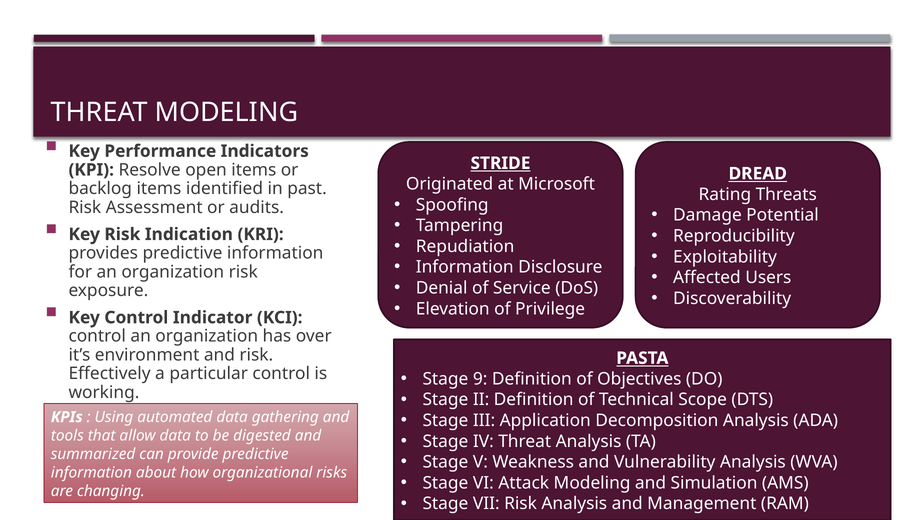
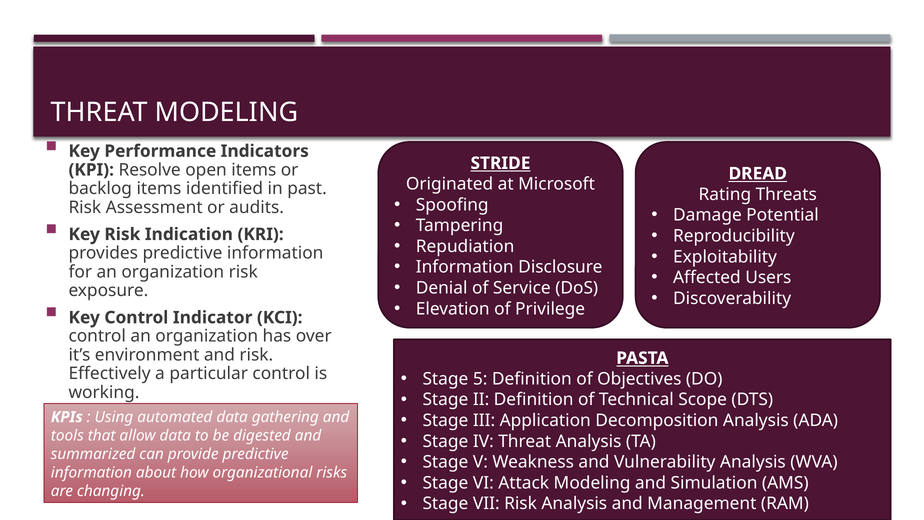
9: 9 -> 5
